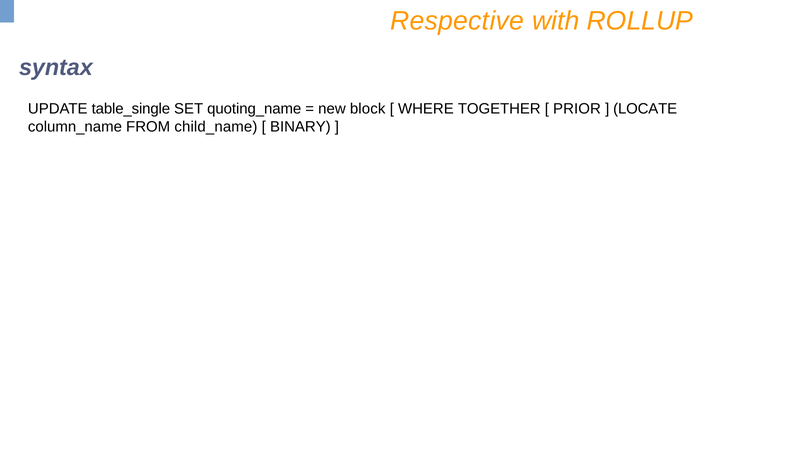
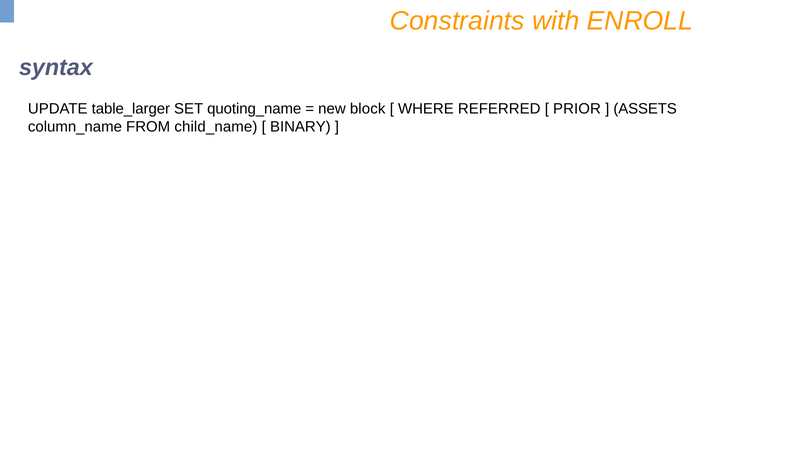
Respective: Respective -> Constraints
ROLLUP: ROLLUP -> ENROLL
table_single: table_single -> table_larger
TOGETHER: TOGETHER -> REFERRED
LOCATE: LOCATE -> ASSETS
